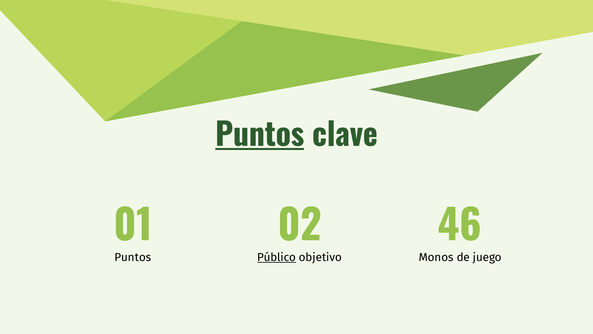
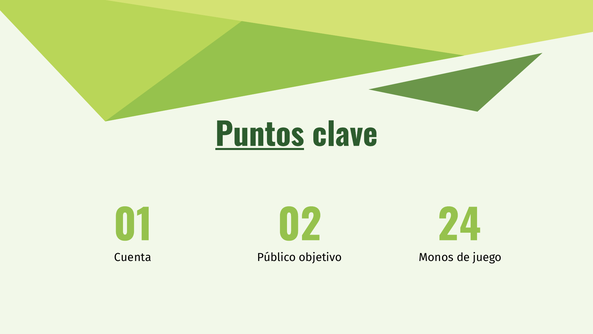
46: 46 -> 24
Puntos at (133, 257): Puntos -> Cuenta
Público underline: present -> none
